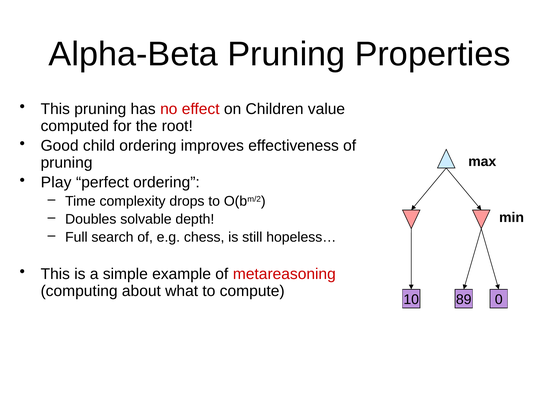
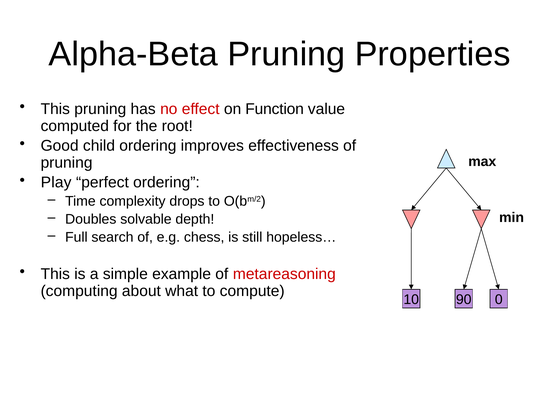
Children: Children -> Function
89: 89 -> 90
